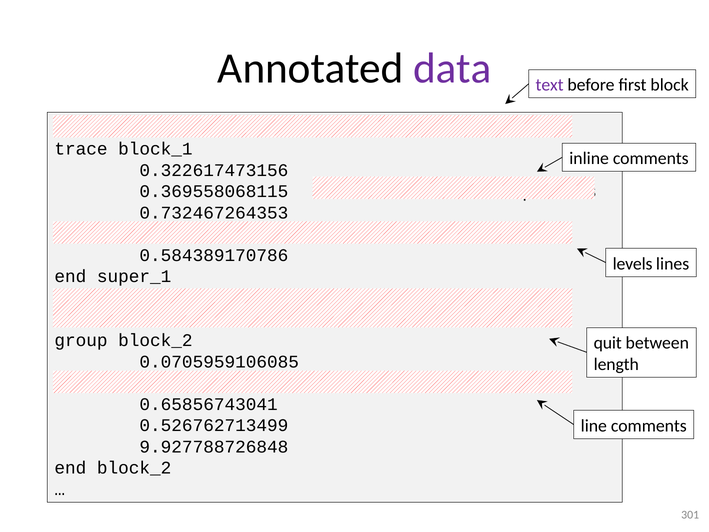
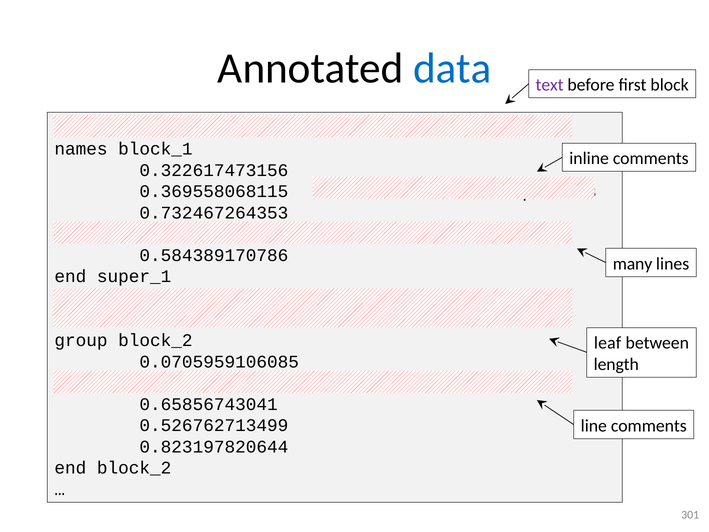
data at (452, 69) colour: purple -> blue
trace: trace -> names
levels: levels -> many
quit: quit -> leaf
9.927788726848: 9.927788726848 -> 0.823197820644
